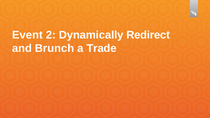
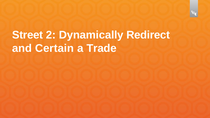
Event: Event -> Street
Brunch: Brunch -> Certain
